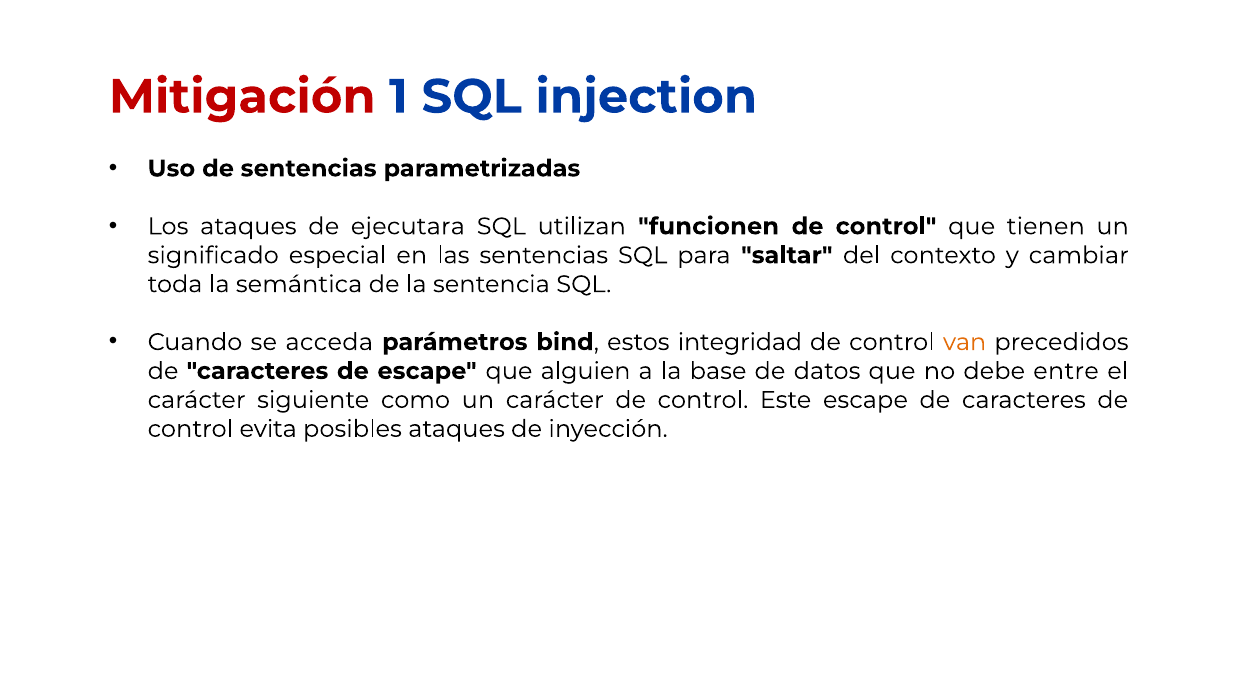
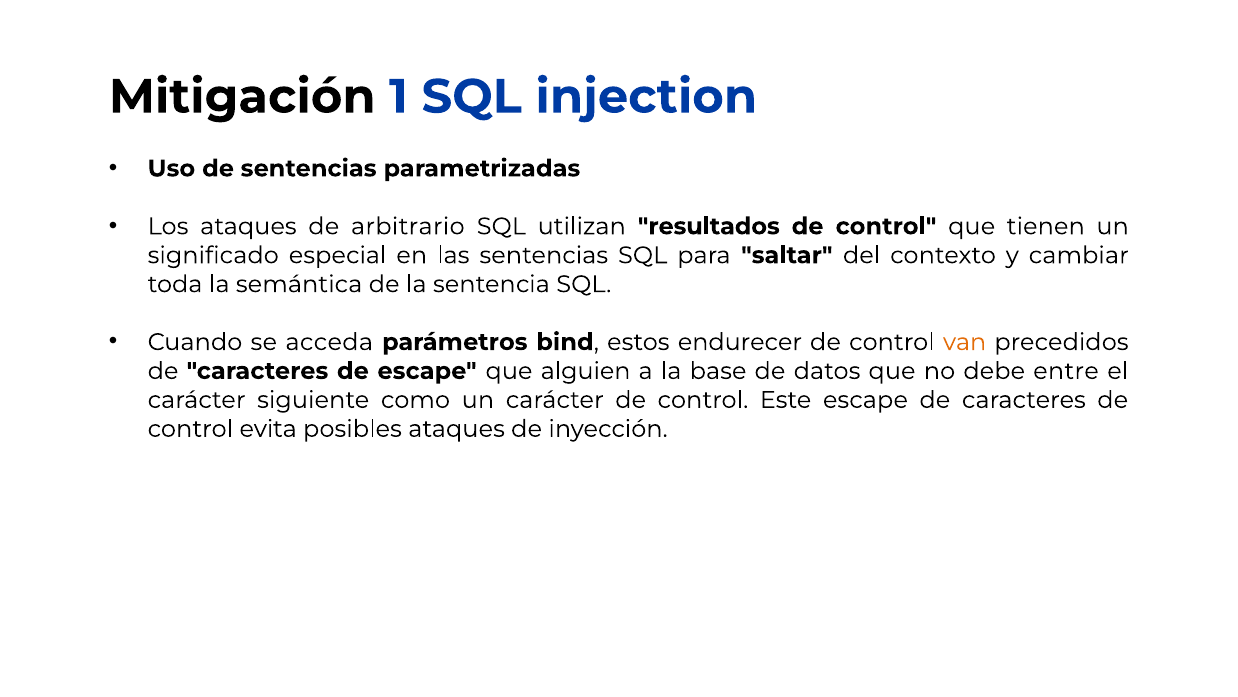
Mitigación colour: red -> black
ejecutara: ejecutara -> arbitrario
funcionen: funcionen -> resultados
integridad: integridad -> endurecer
